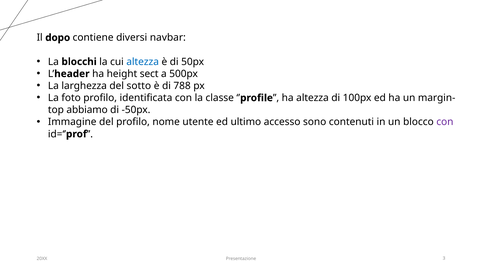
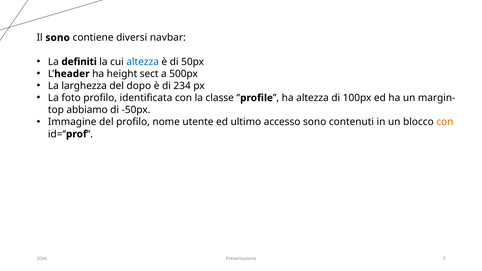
Il dopo: dopo -> sono
blocchi: blocchi -> definiti
sotto: sotto -> dopo
788: 788 -> 234
con at (445, 122) colour: purple -> orange
